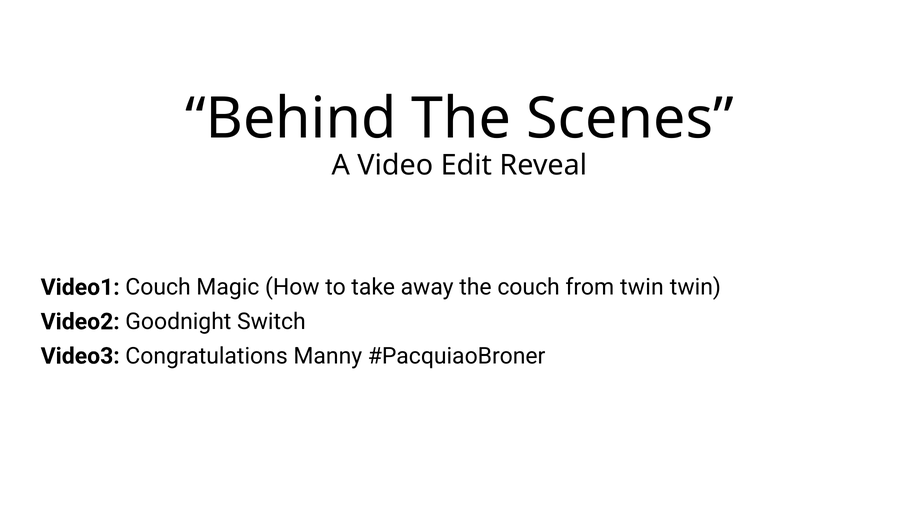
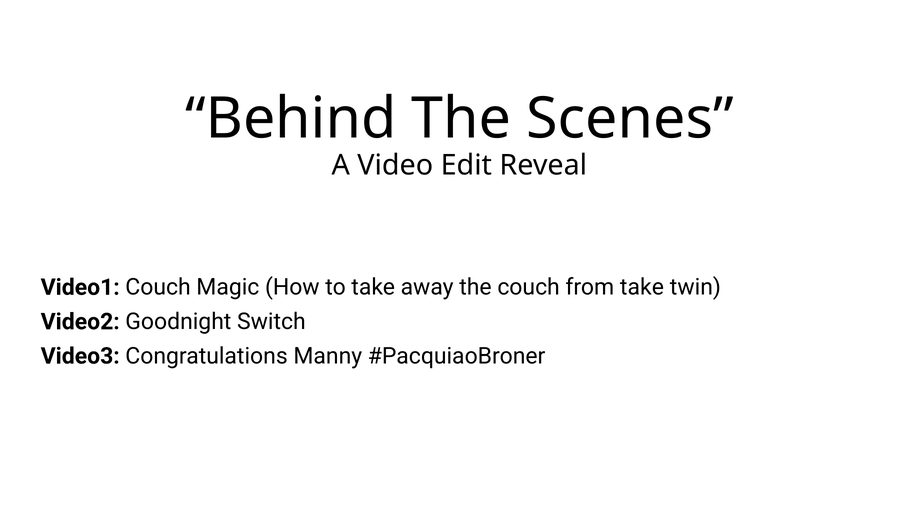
from twin: twin -> take
